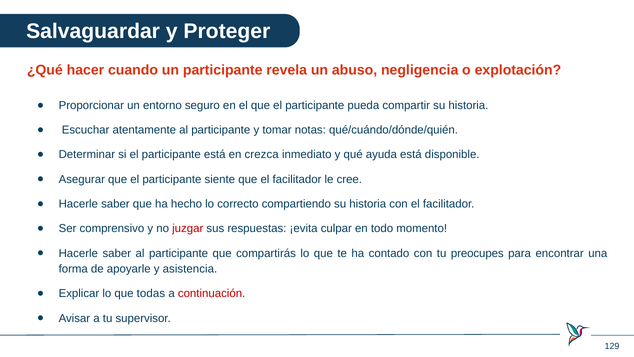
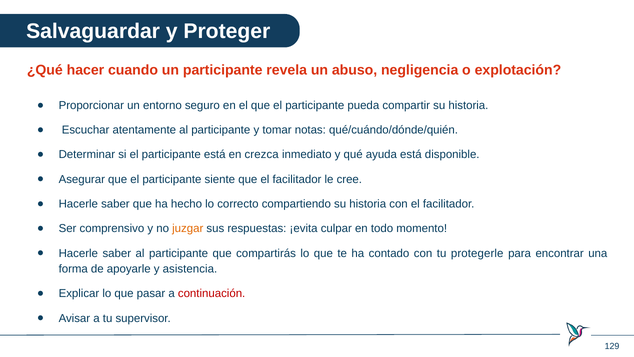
juzgar colour: red -> orange
preocupes: preocupes -> protegerle
todas: todas -> pasar
